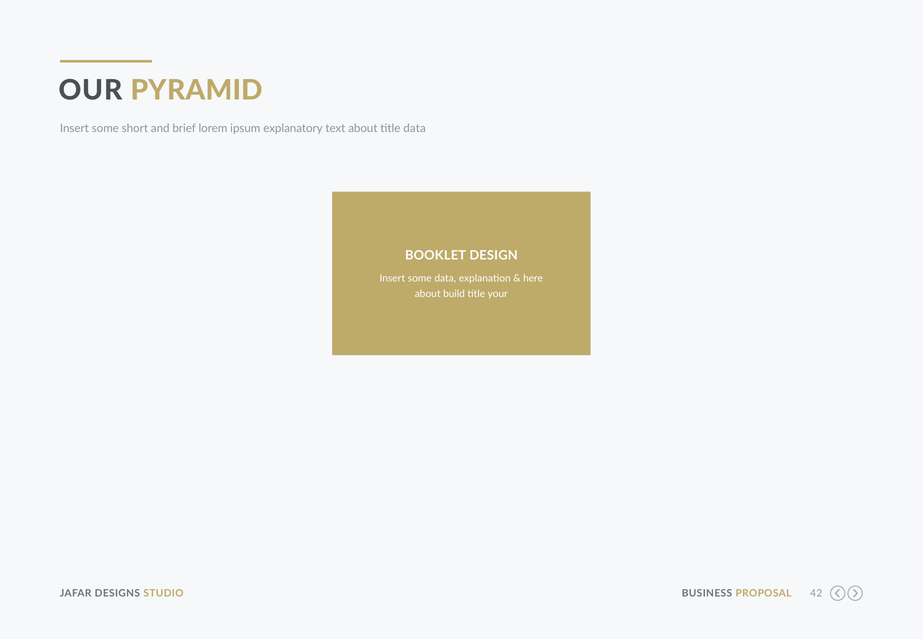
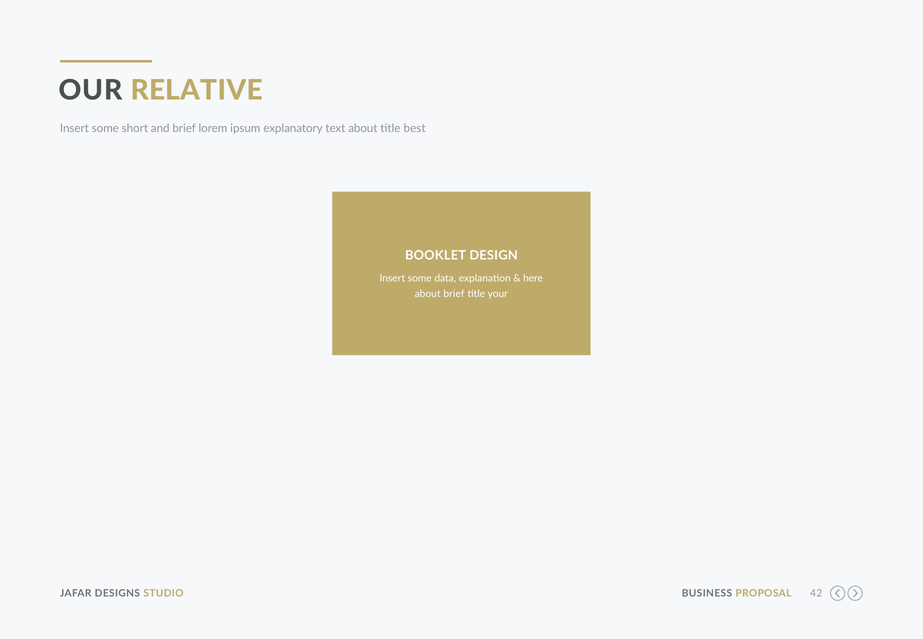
PYRAMID: PYRAMID -> RELATIVE
title data: data -> best
about build: build -> brief
